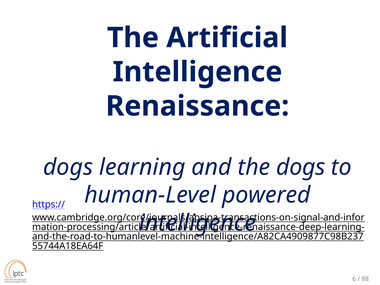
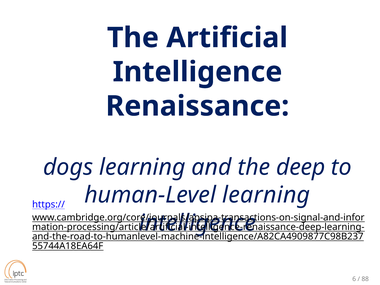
the dogs: dogs -> deep
human-Level powered: powered -> learning
